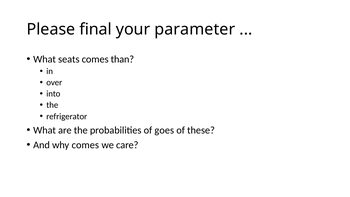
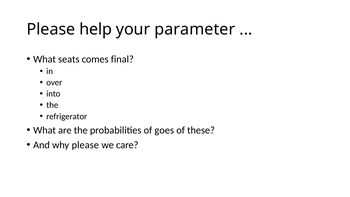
final: final -> help
than: than -> final
why comes: comes -> please
